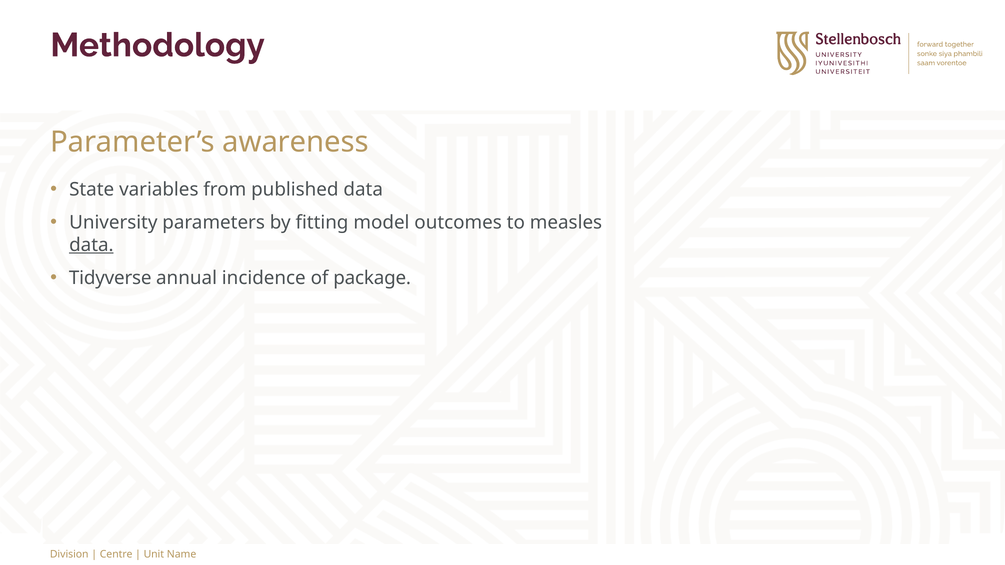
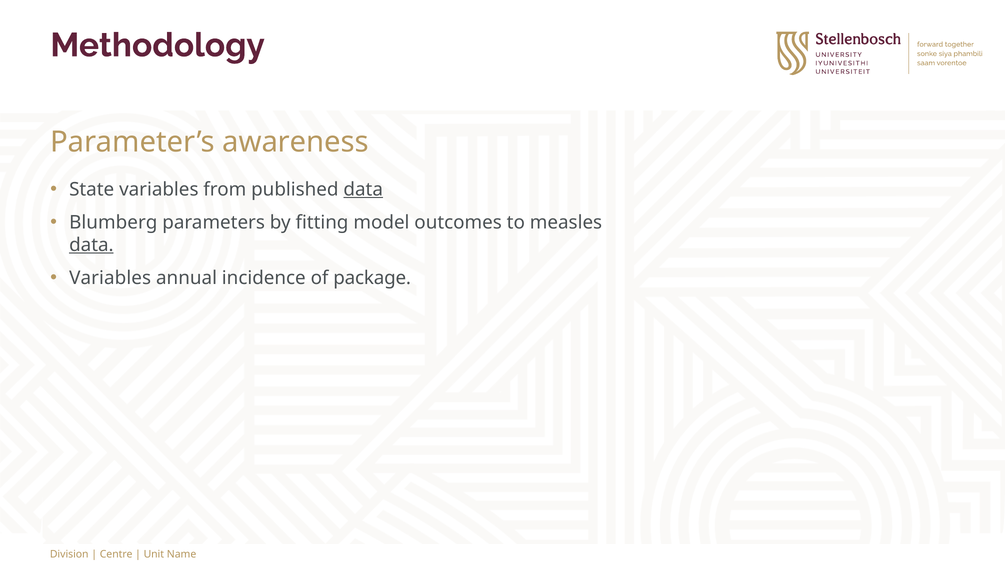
data at (363, 189) underline: none -> present
University: University -> Blumberg
Tidyverse at (110, 278): Tidyverse -> Variables
